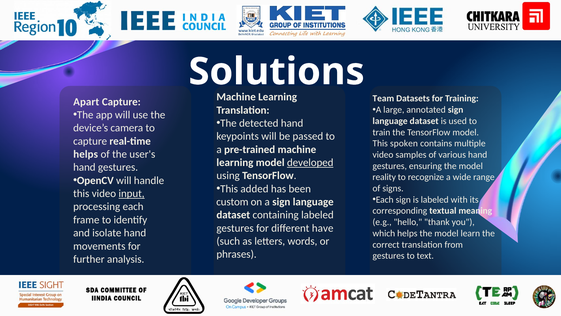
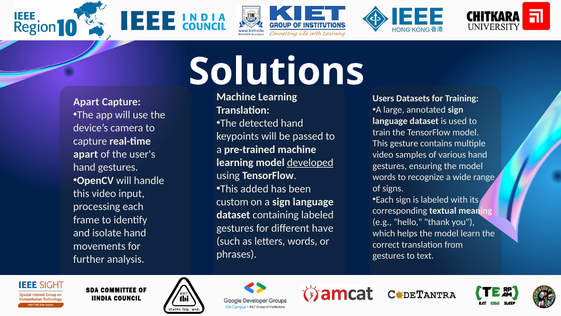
Team: Team -> Users
spoken: spoken -> gesture
helps at (86, 154): helps -> apart
reality at (384, 177): reality -> words
input underline: present -> none
